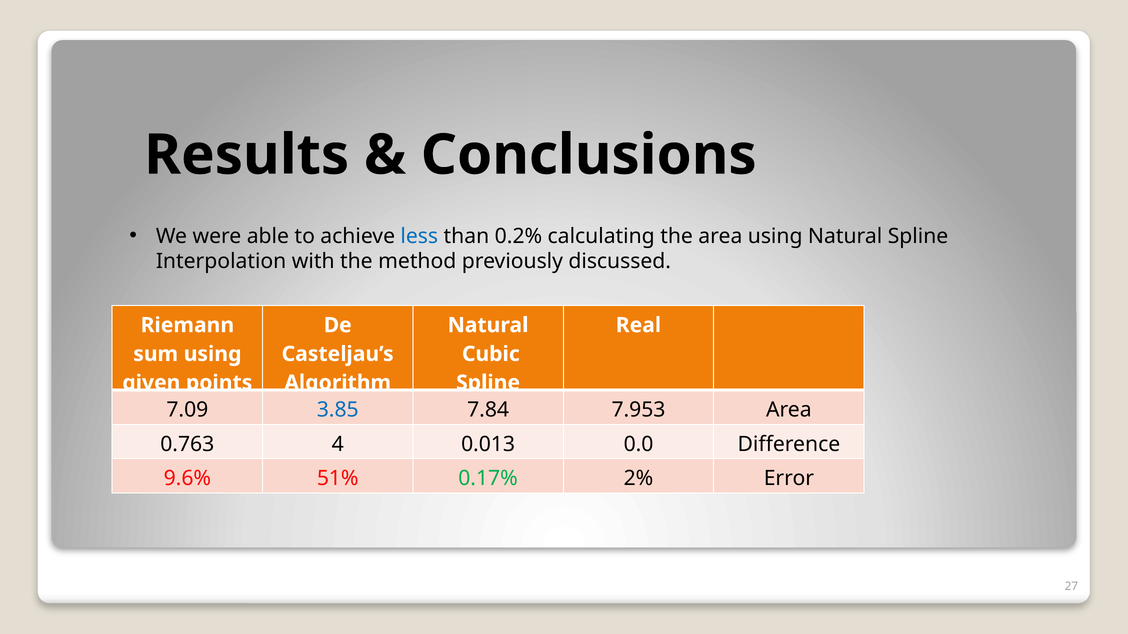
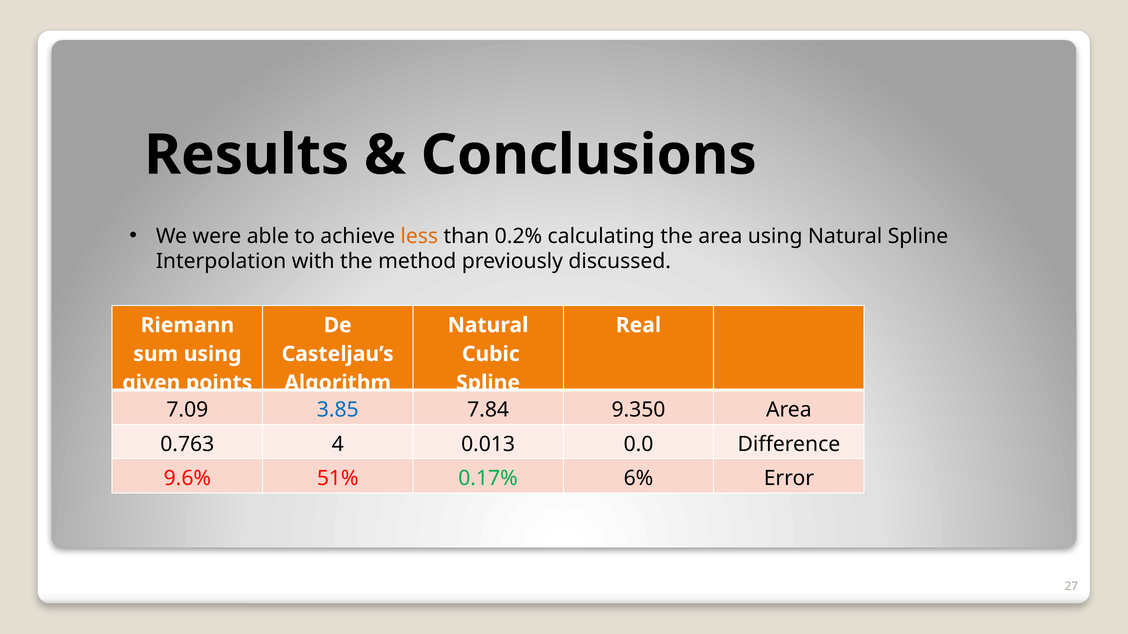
less colour: blue -> orange
7.953: 7.953 -> 9.350
2%: 2% -> 6%
